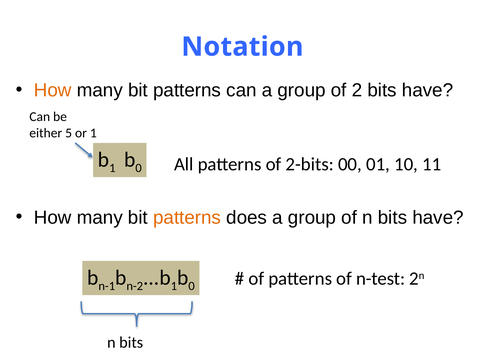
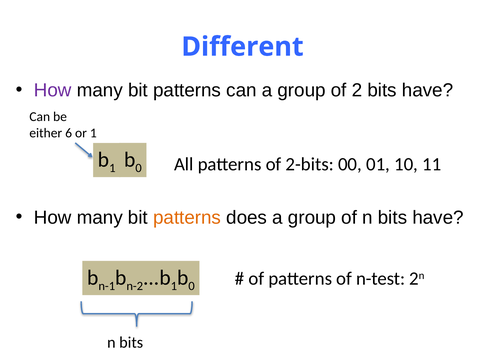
Notation: Notation -> Different
How at (53, 90) colour: orange -> purple
5: 5 -> 6
